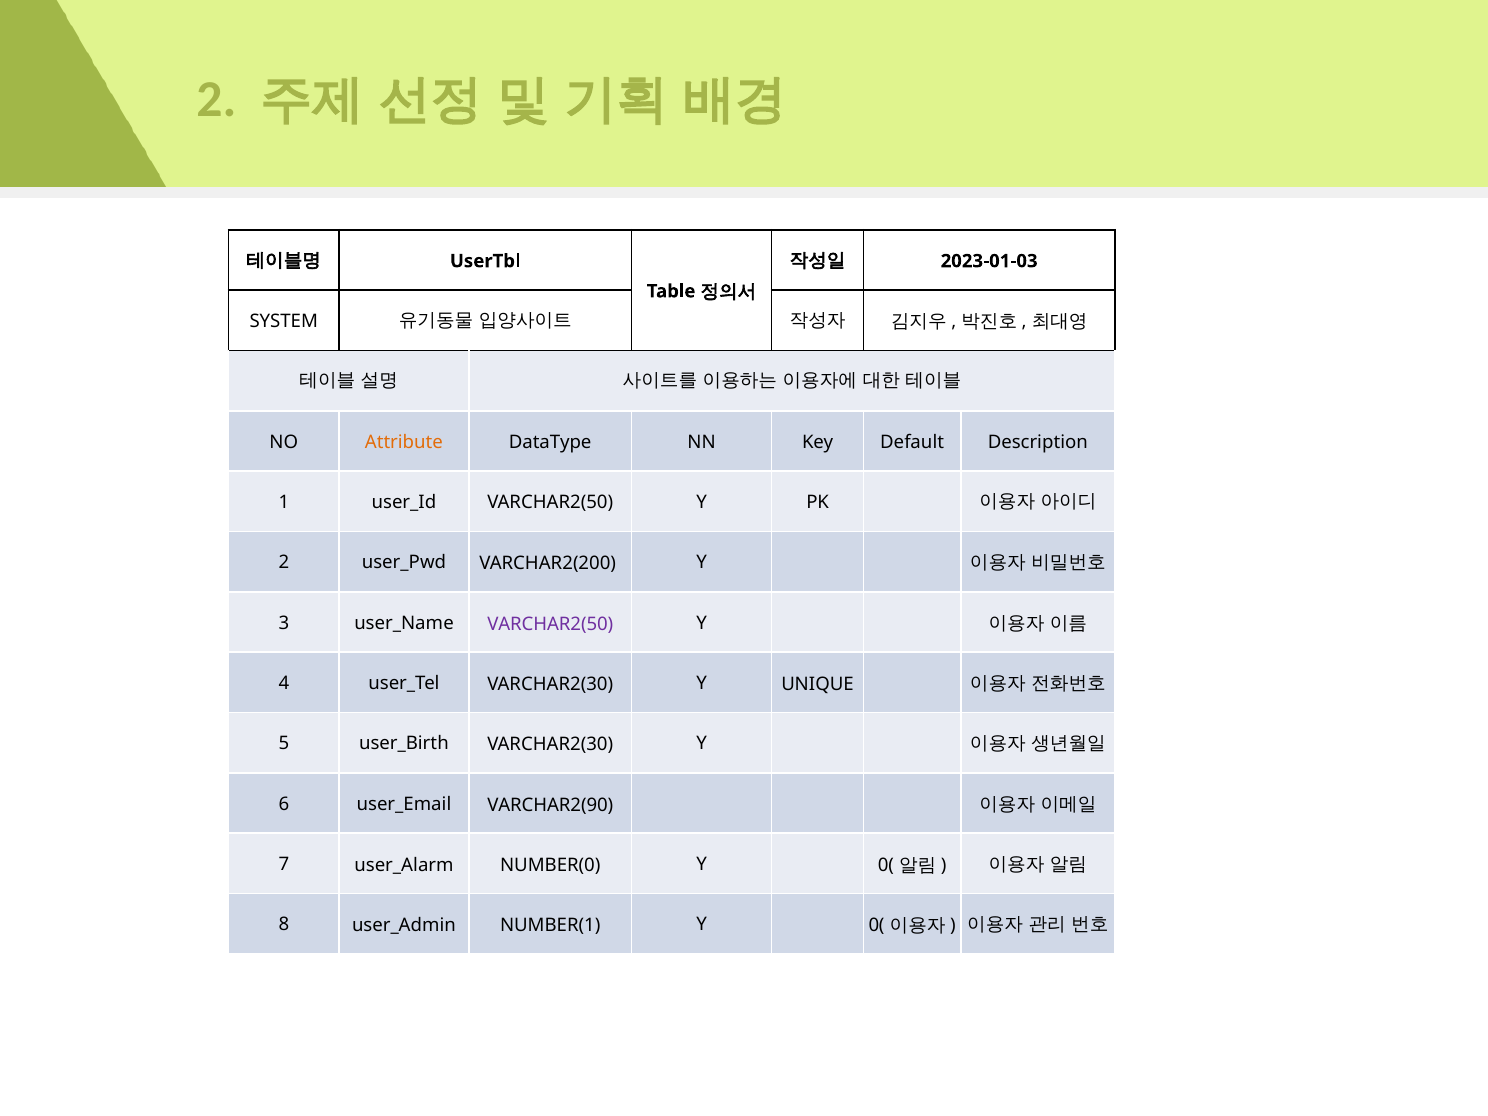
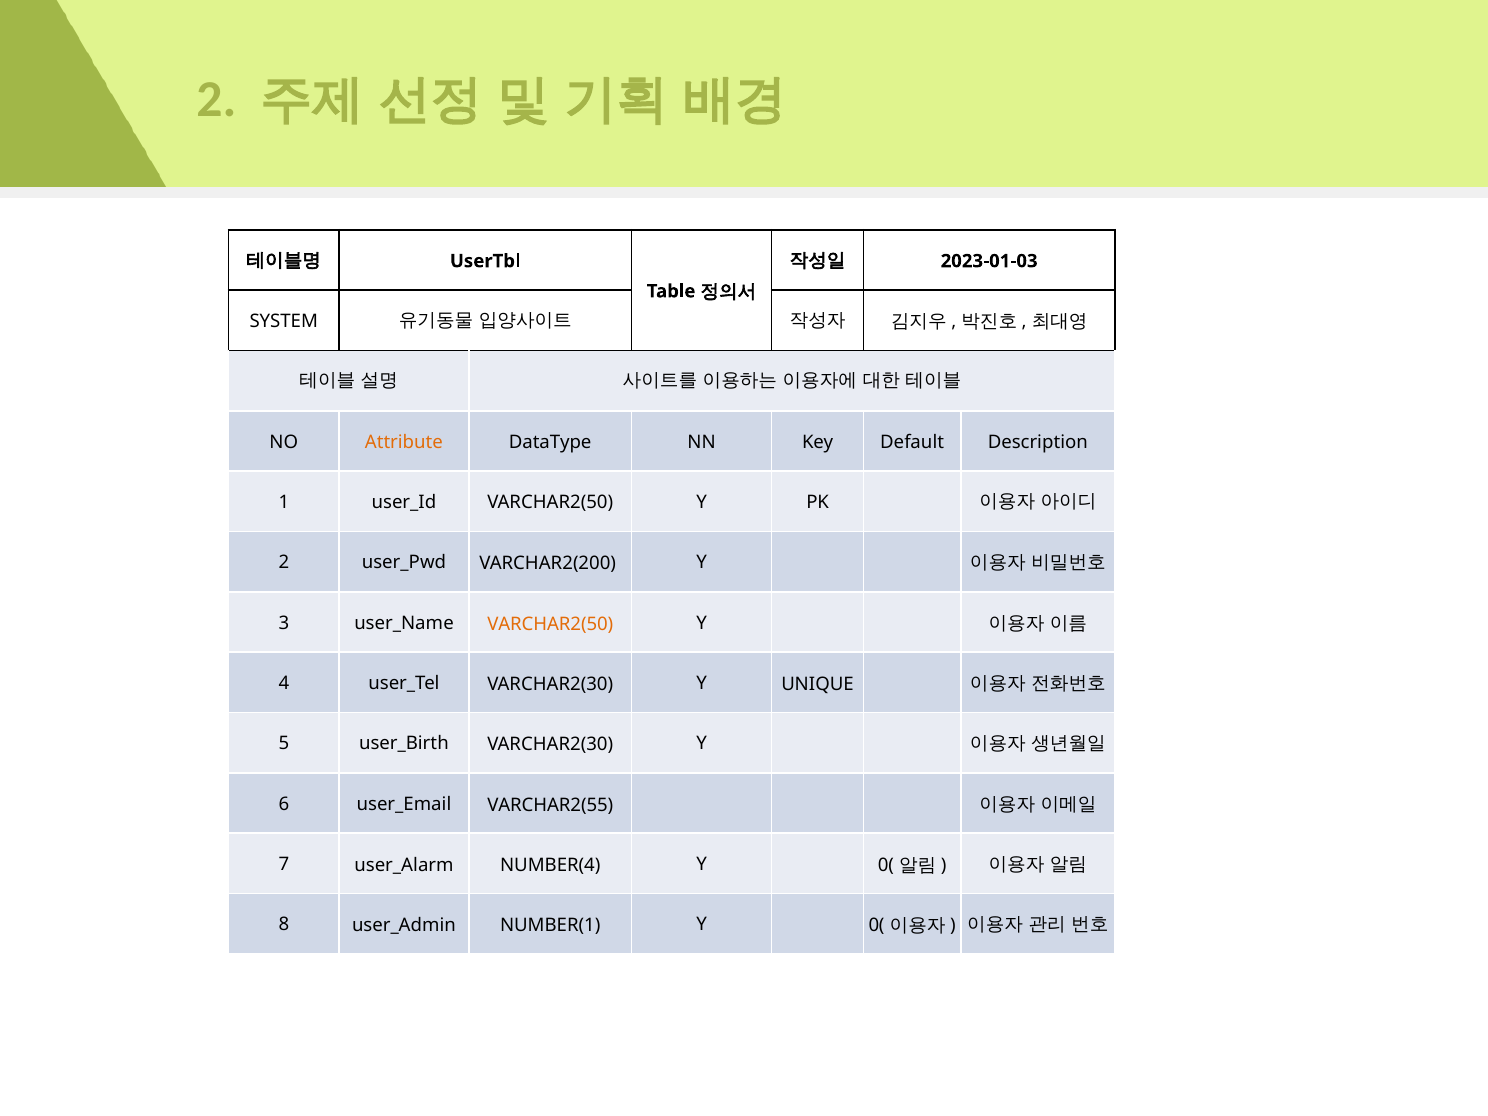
VARCHAR2(50 at (550, 624) colour: purple -> orange
VARCHAR2(90: VARCHAR2(90 -> VARCHAR2(55
NUMBER(0: NUMBER(0 -> NUMBER(4
